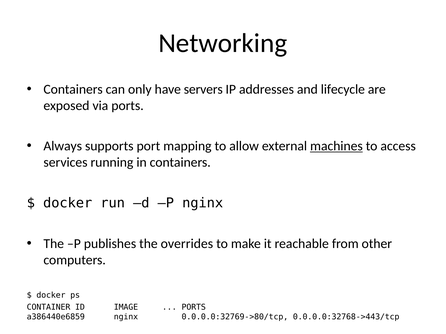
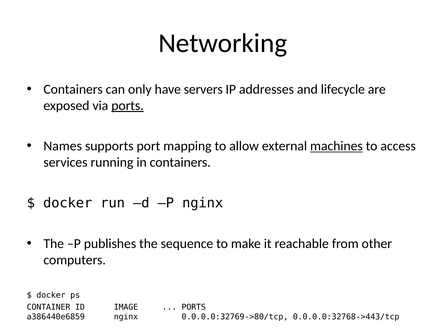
ports at (128, 106) underline: none -> present
Always: Always -> Names
overrides: overrides -> sequence
